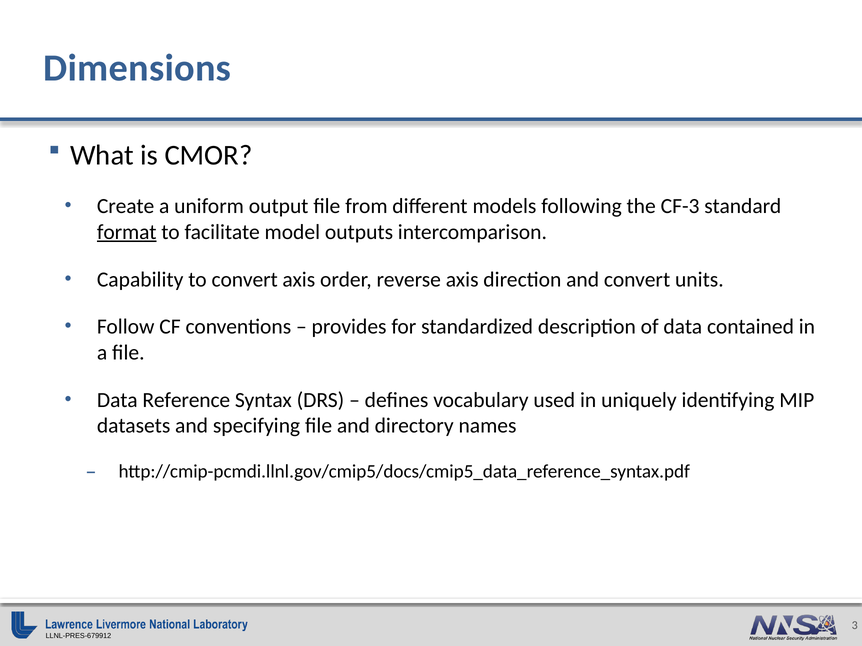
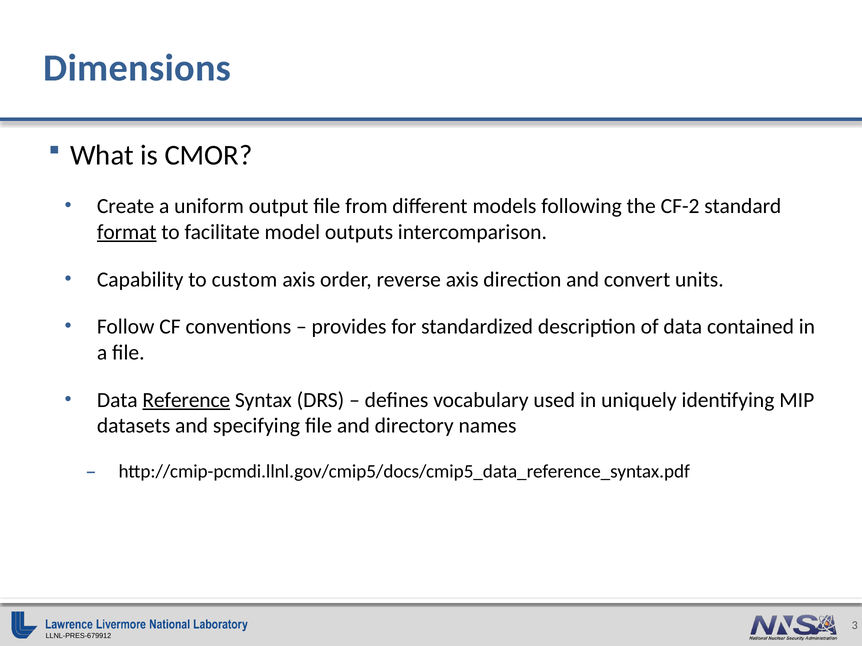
CF-3: CF-3 -> CF-2
to convert: convert -> custom
Reference underline: none -> present
